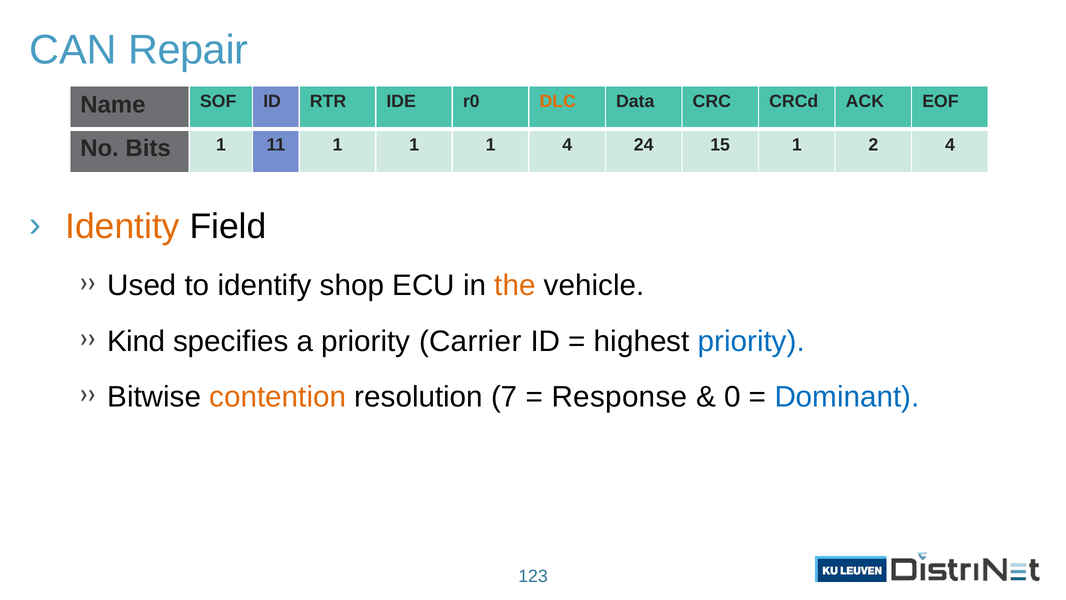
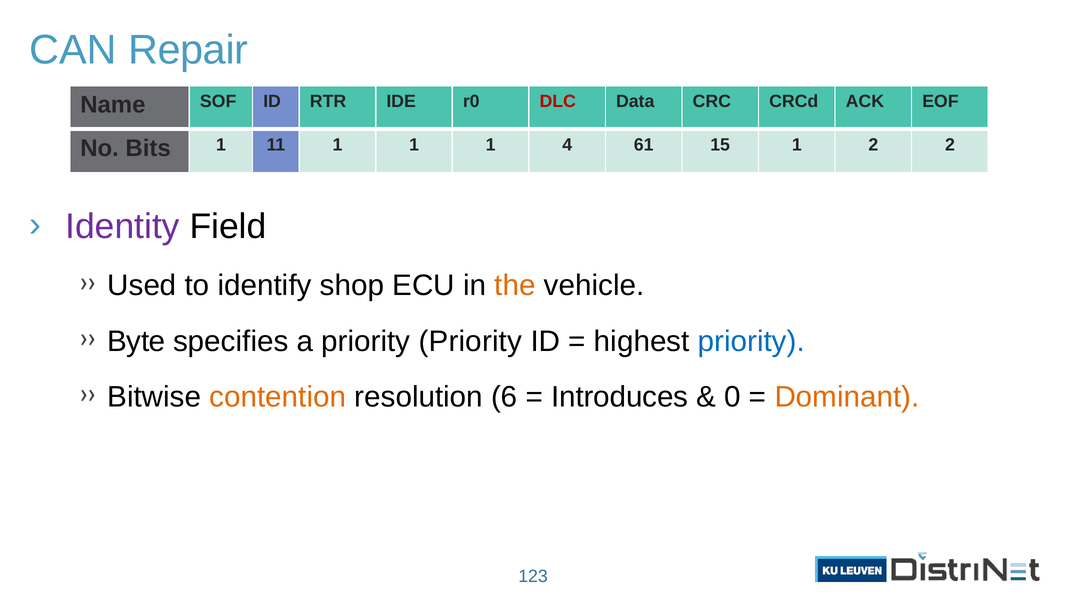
DLC colour: orange -> red
24: 24 -> 61
2 4: 4 -> 2
Identity colour: orange -> purple
Kind: Kind -> Byte
priority Carrier: Carrier -> Priority
7: 7 -> 6
Response: Response -> Introduces
Dominant colour: blue -> orange
